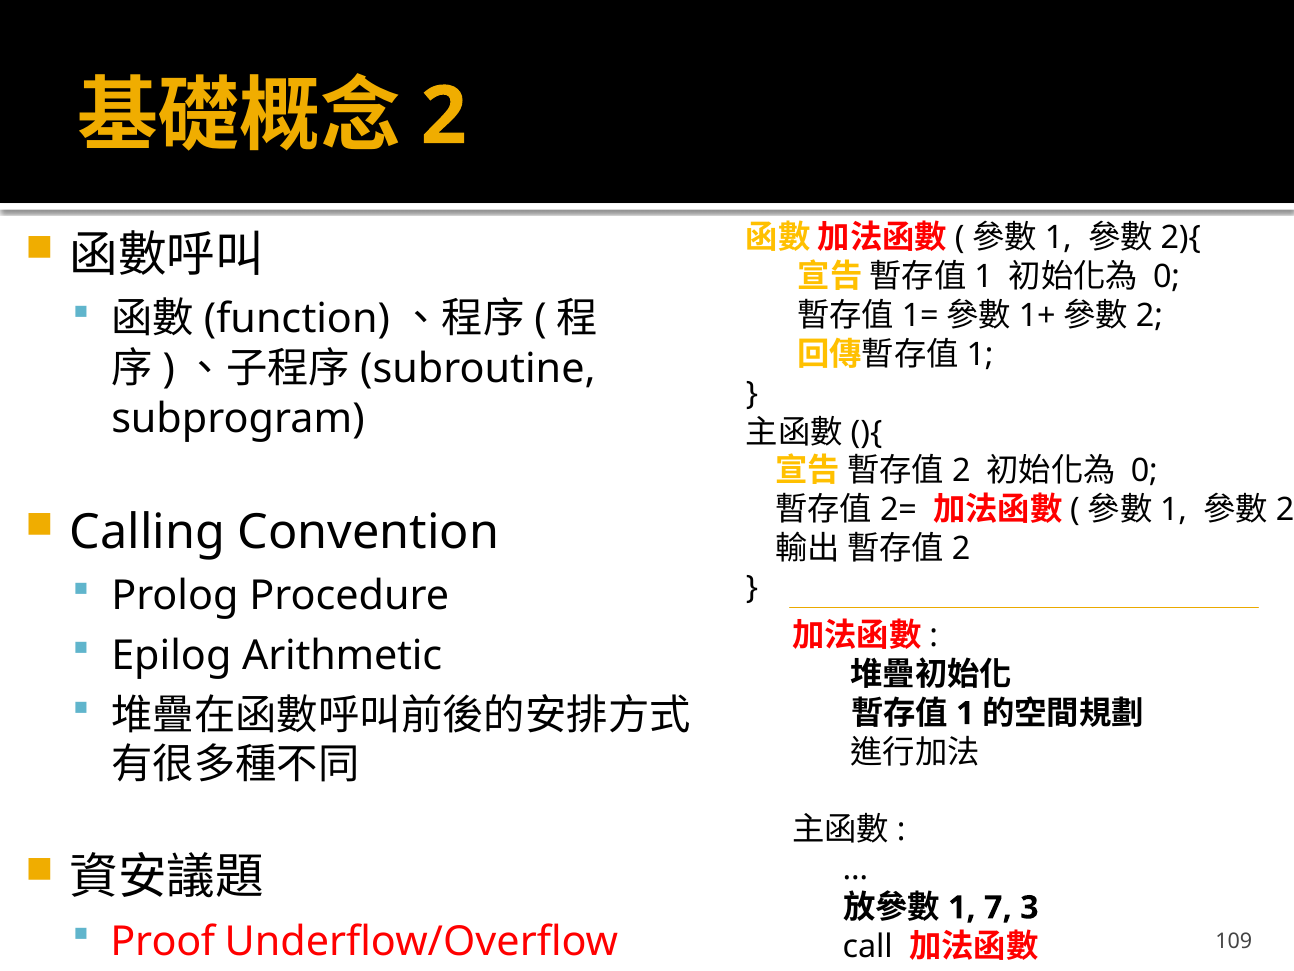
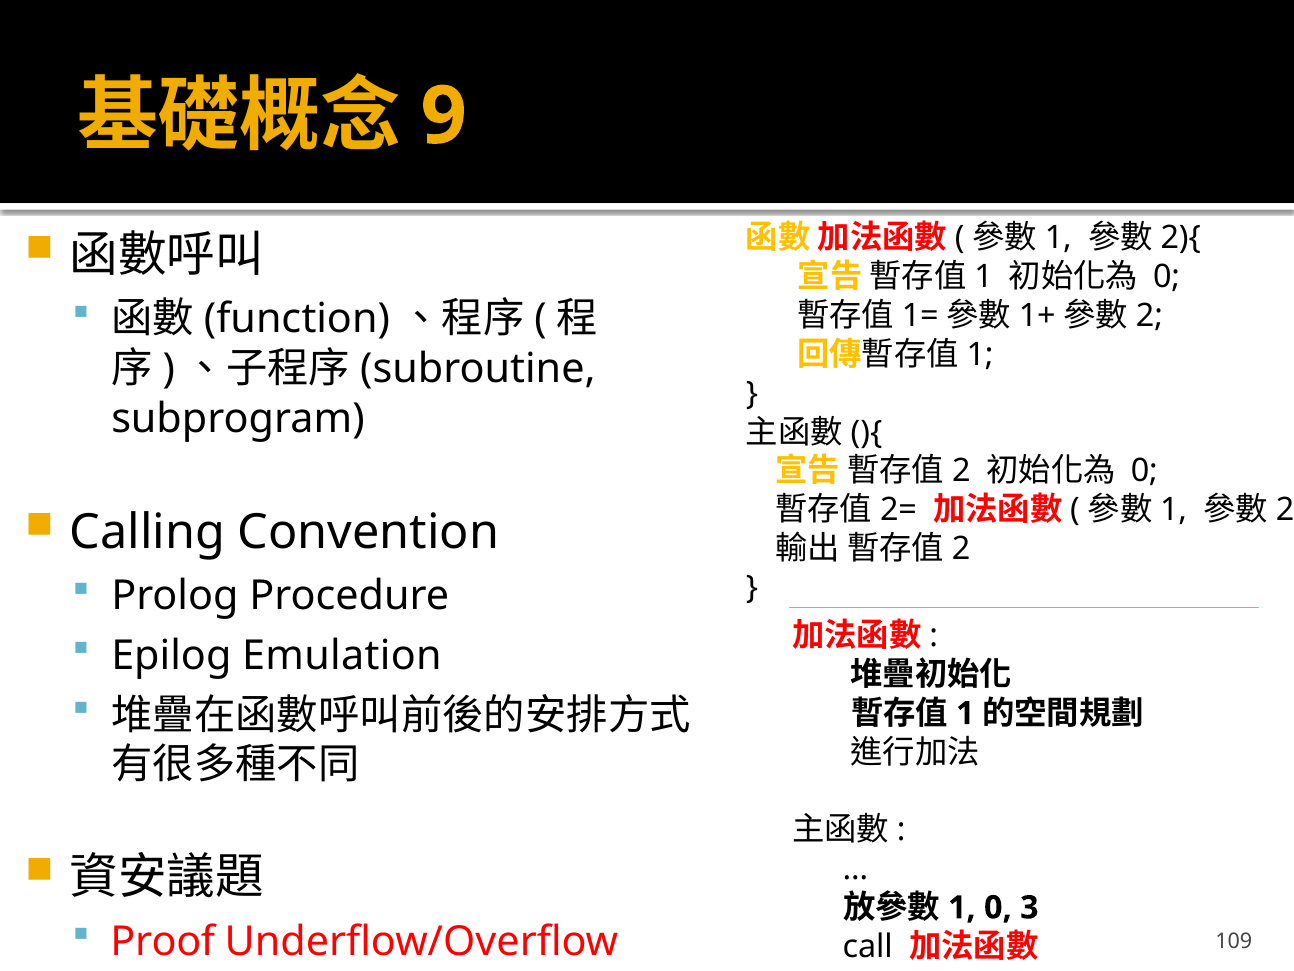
2: 2 -> 9
Arithmetic: Arithmetic -> Emulation
7 at (998, 907): 7 -> 0
